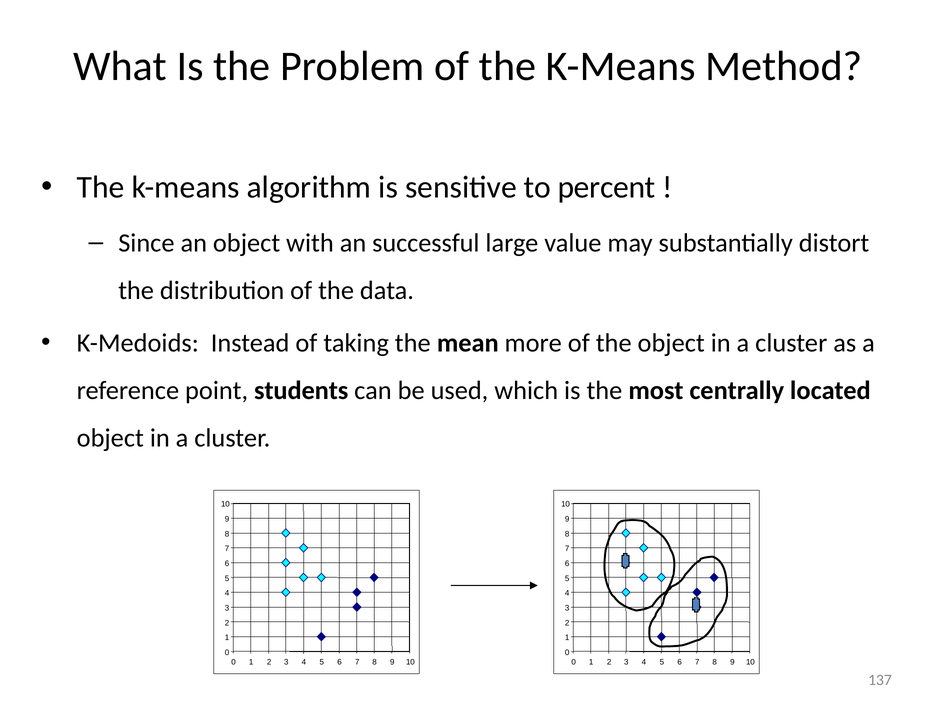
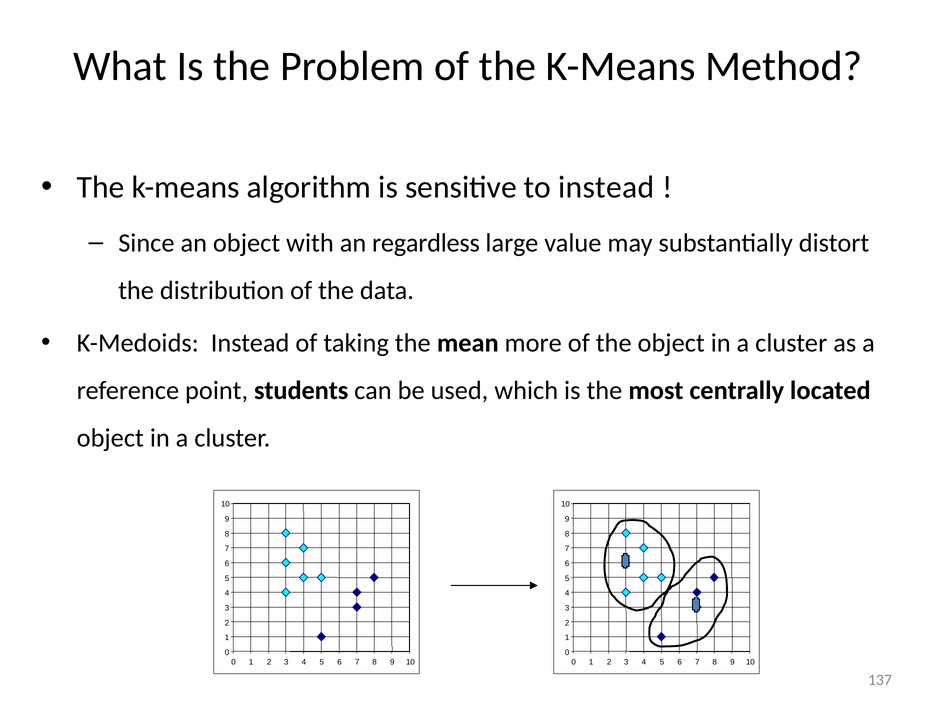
to percent: percent -> instead
successful: successful -> regardless
